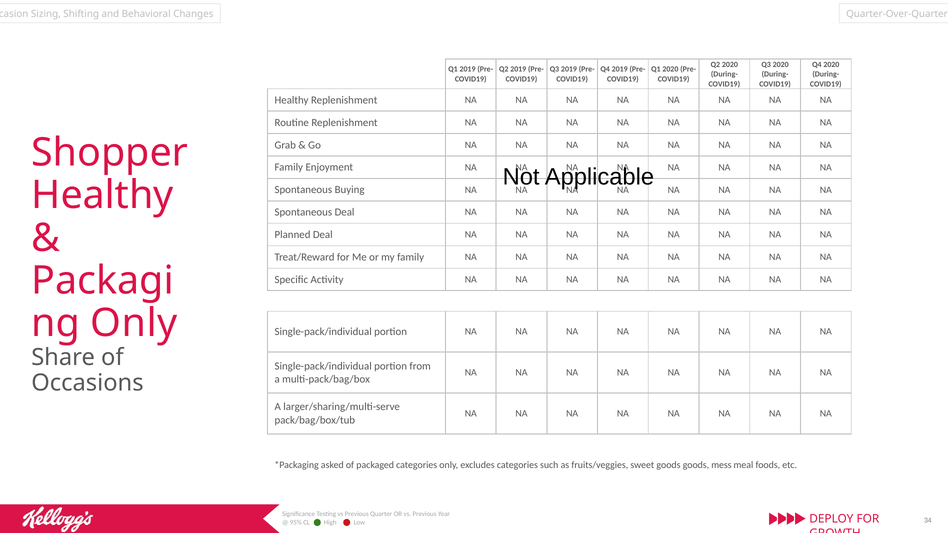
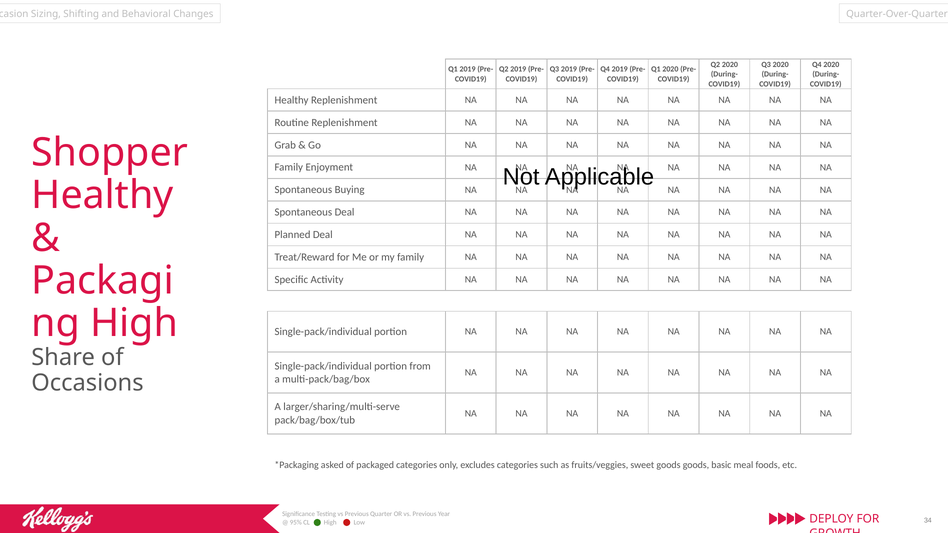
Only at (134, 323): Only -> High
mess: mess -> basic
